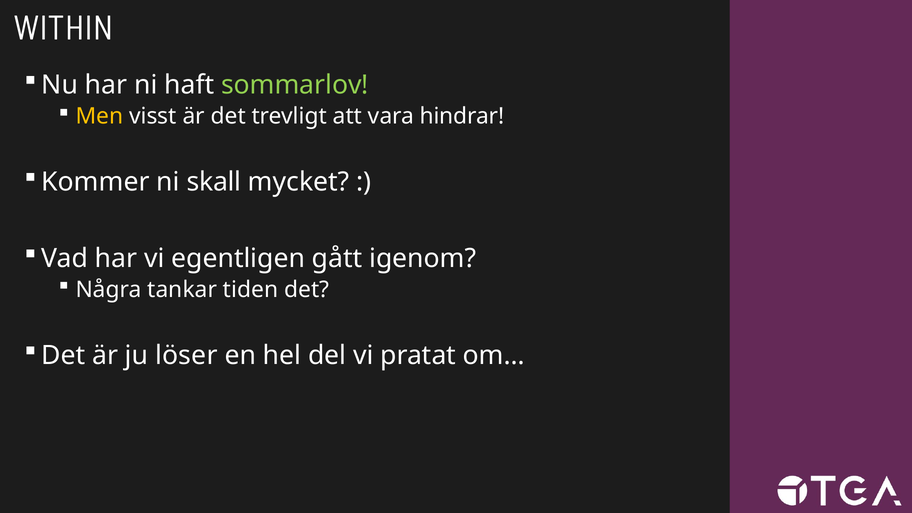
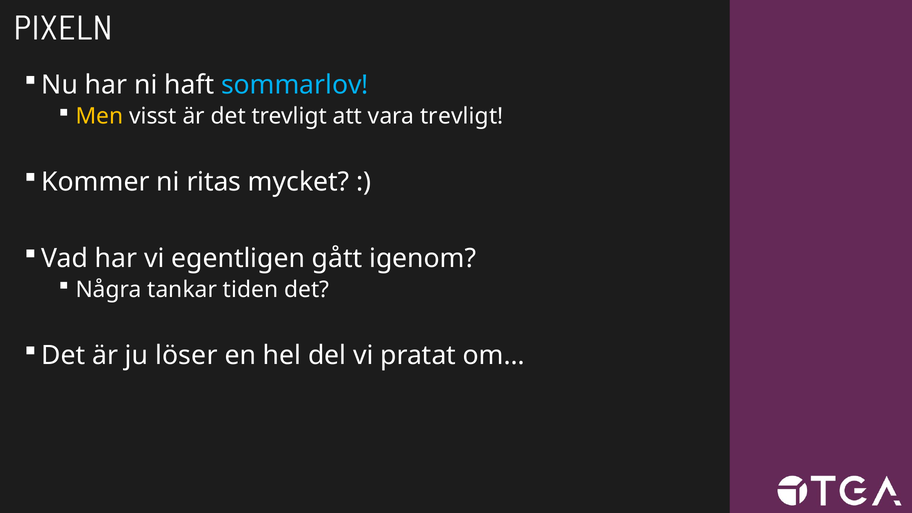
WITHIN: WITHIN -> PIXELN
sommarlov colour: light green -> light blue
vara hindrar: hindrar -> trevligt
skall: skall -> ritas
